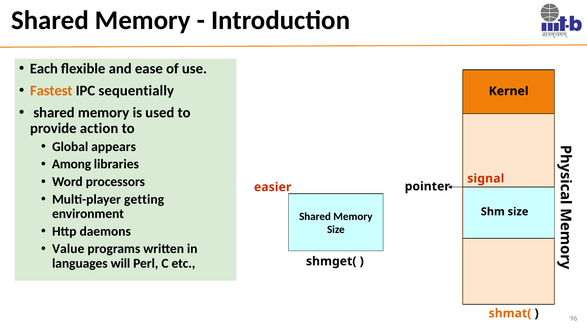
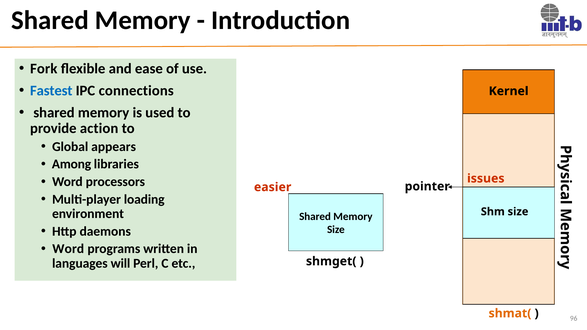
Each: Each -> Fork
Fastest colour: orange -> blue
sequentially: sequentially -> connections
signal: signal -> issues
getting: getting -> loading
Value at (68, 249): Value -> Word
